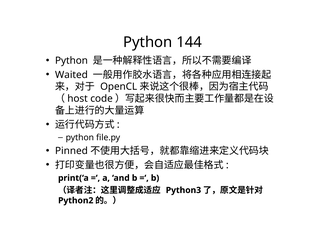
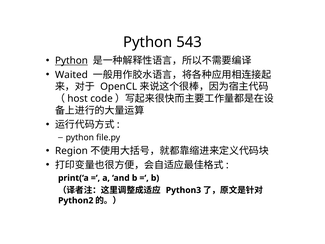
144: 144 -> 543
Python at (71, 61) underline: none -> present
Pinned: Pinned -> Region
